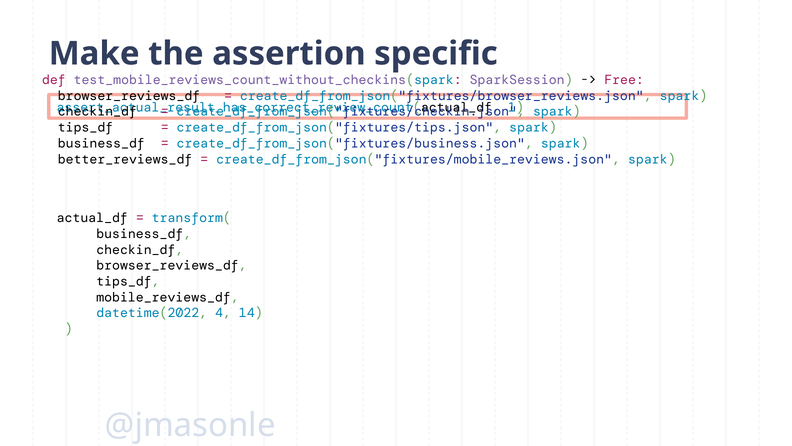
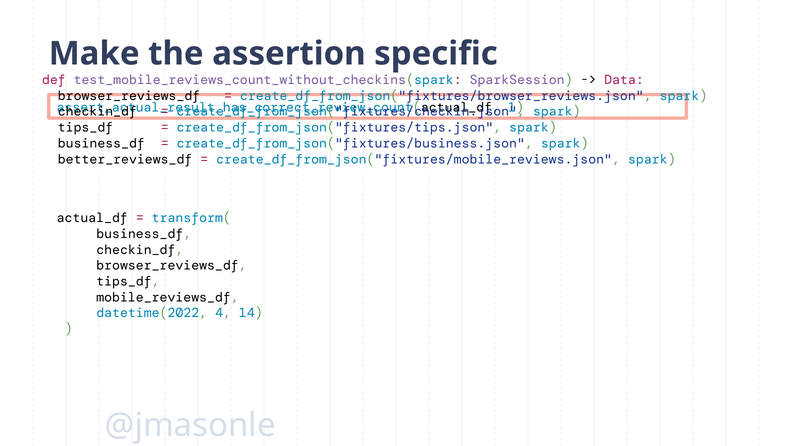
Free: Free -> Data
